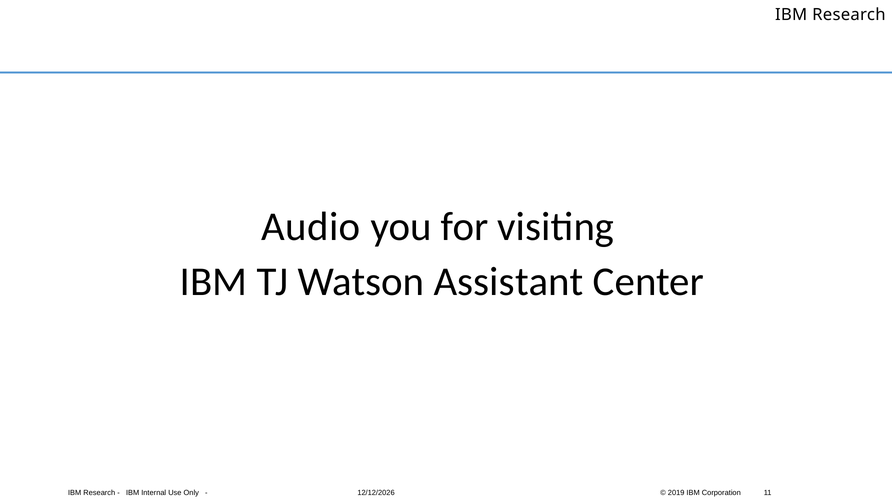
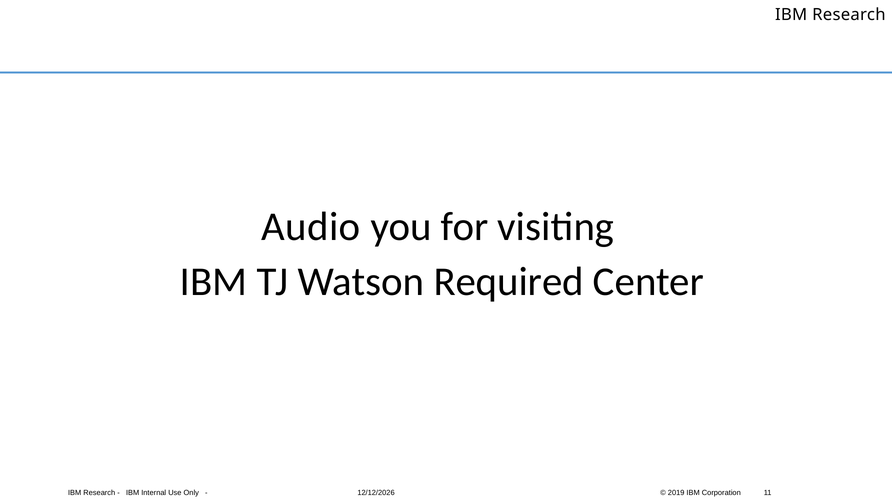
Assistant: Assistant -> Required
